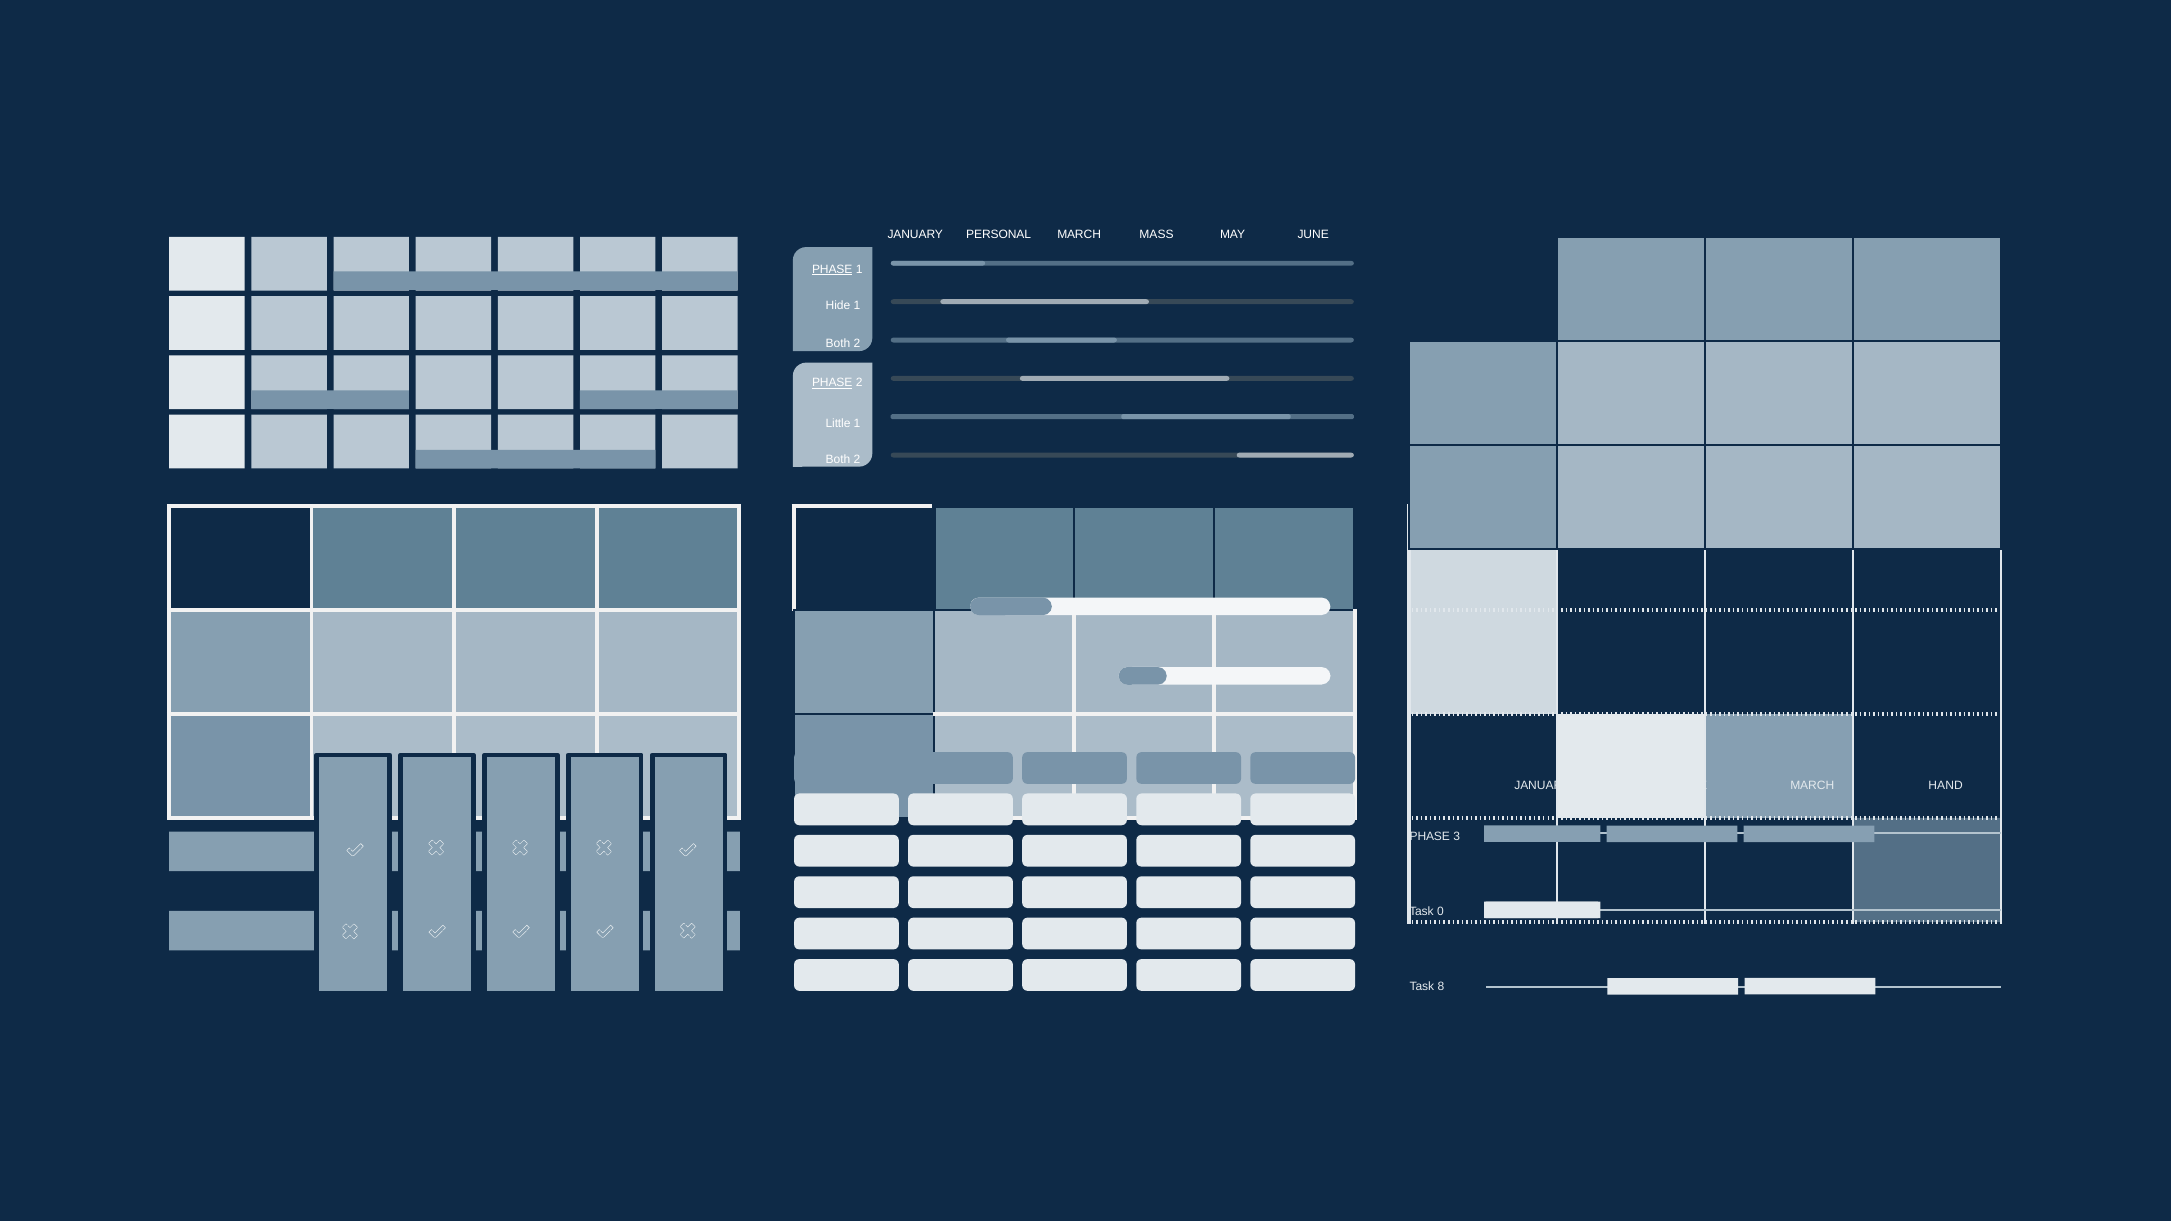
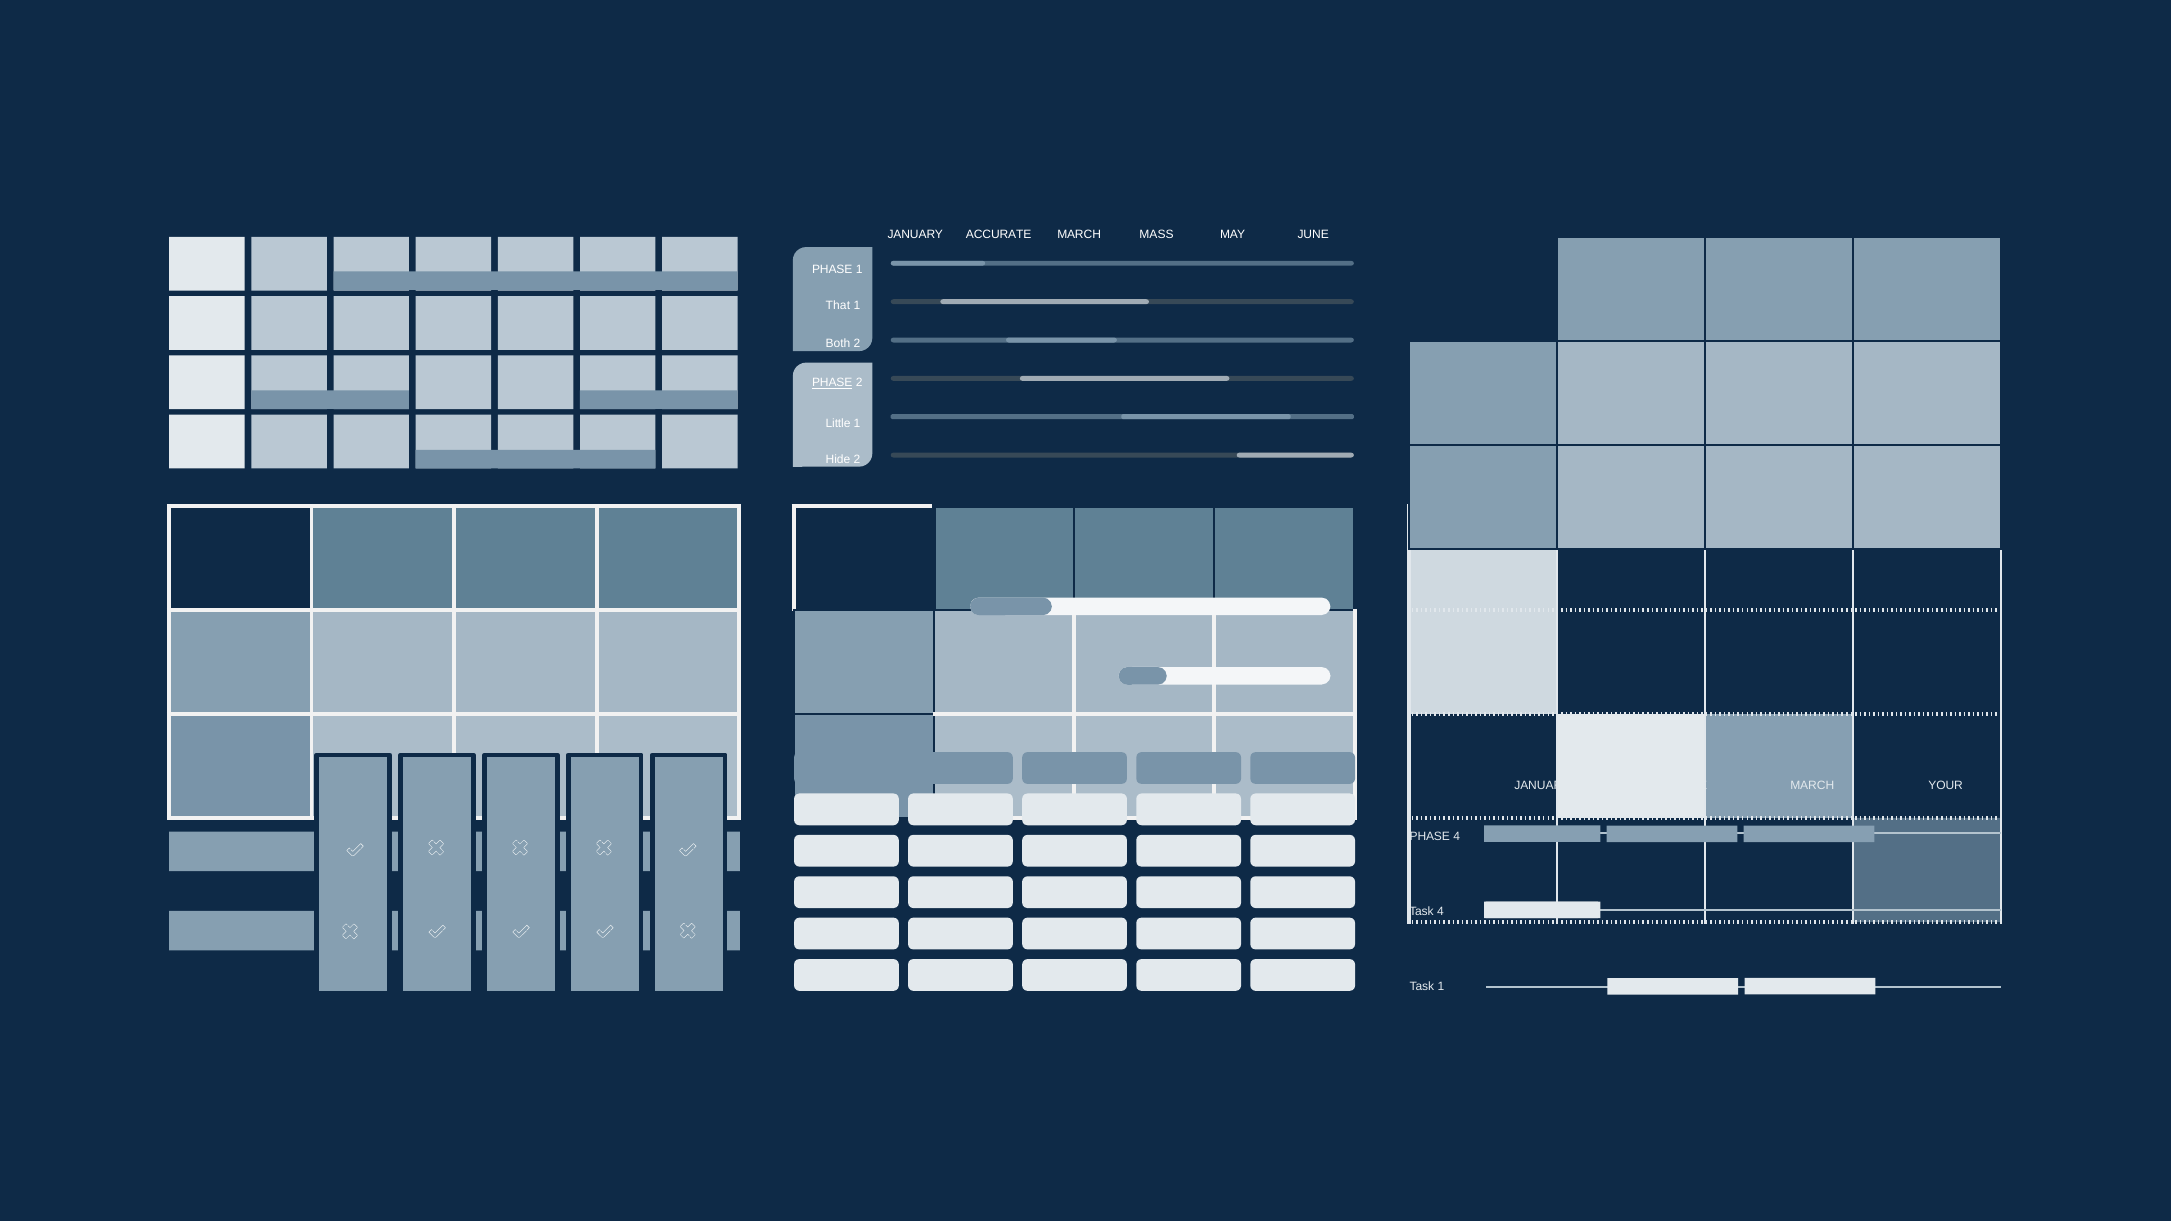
PERSONAL: PERSONAL -> ACCURATE
PHASE at (832, 269) underline: present -> none
Hide: Hide -> That
Both at (838, 460): Both -> Hide
HAND: HAND -> YOUR
PHASE 3: 3 -> 4
Task 0: 0 -> 4
Task 8: 8 -> 1
